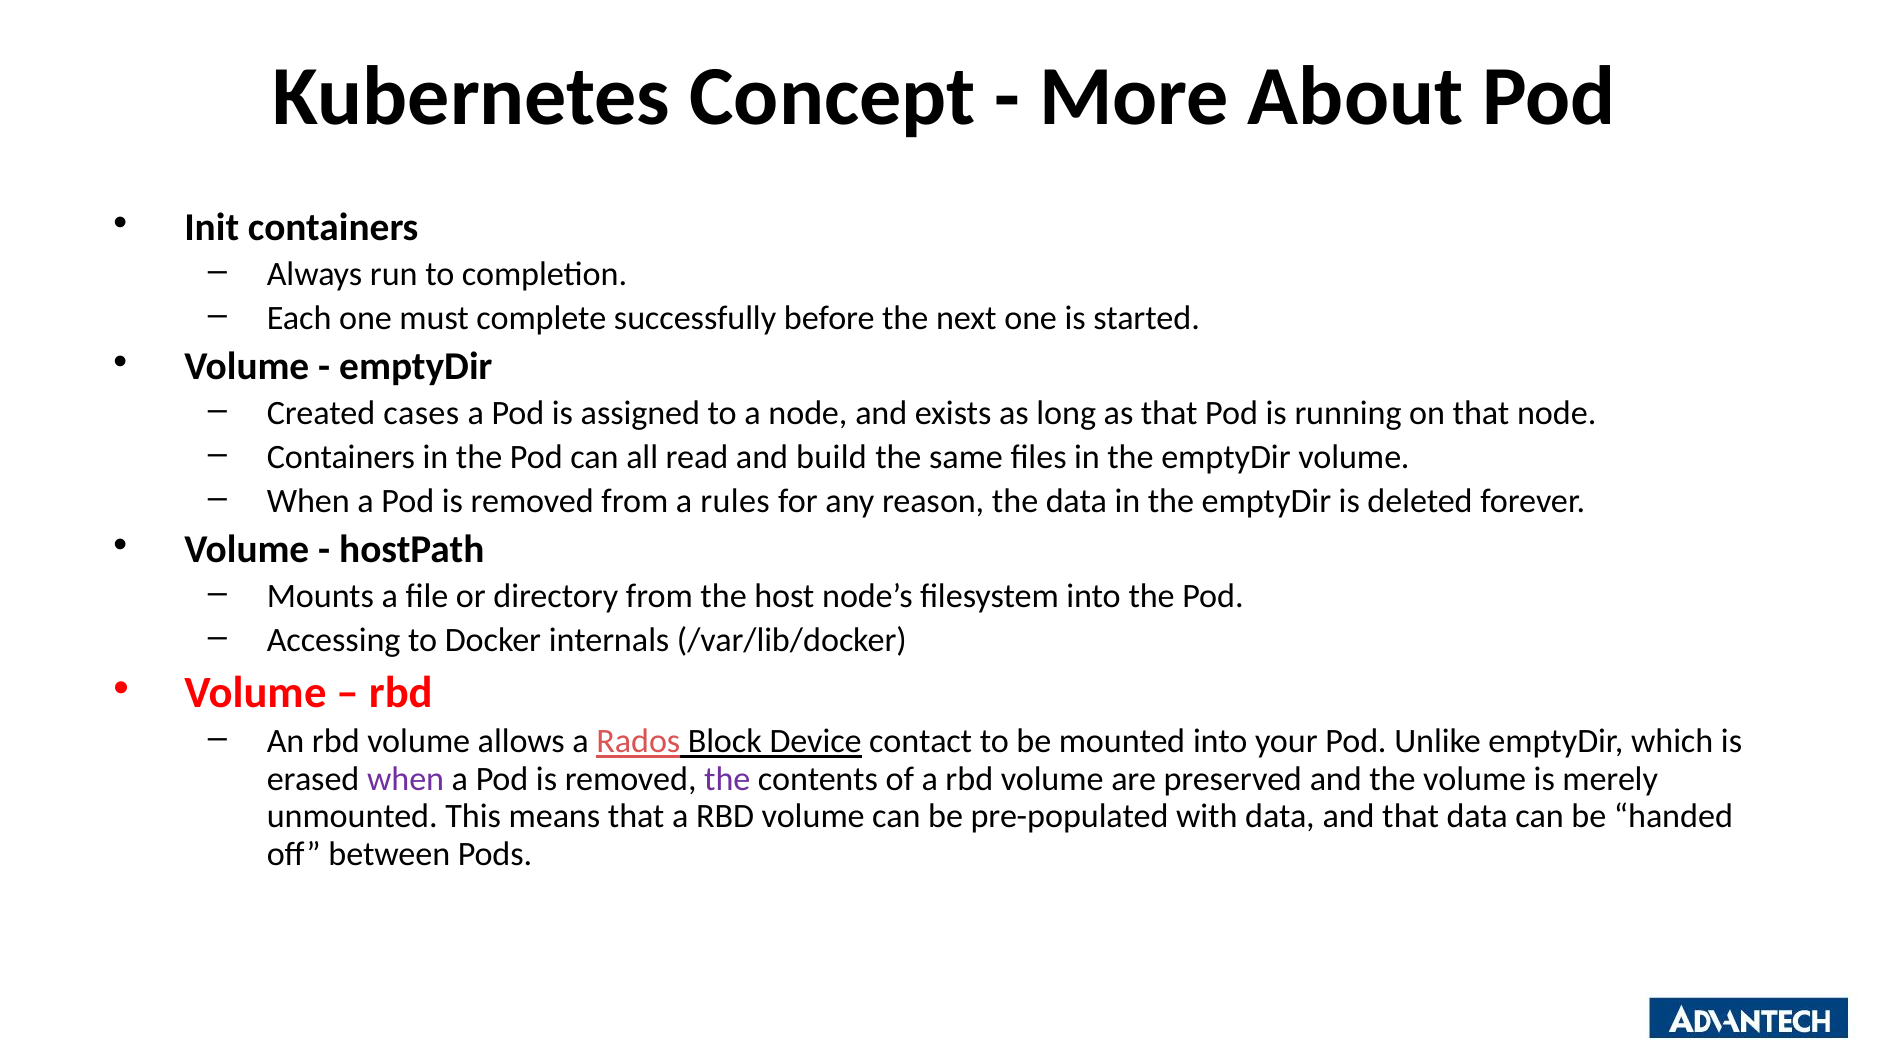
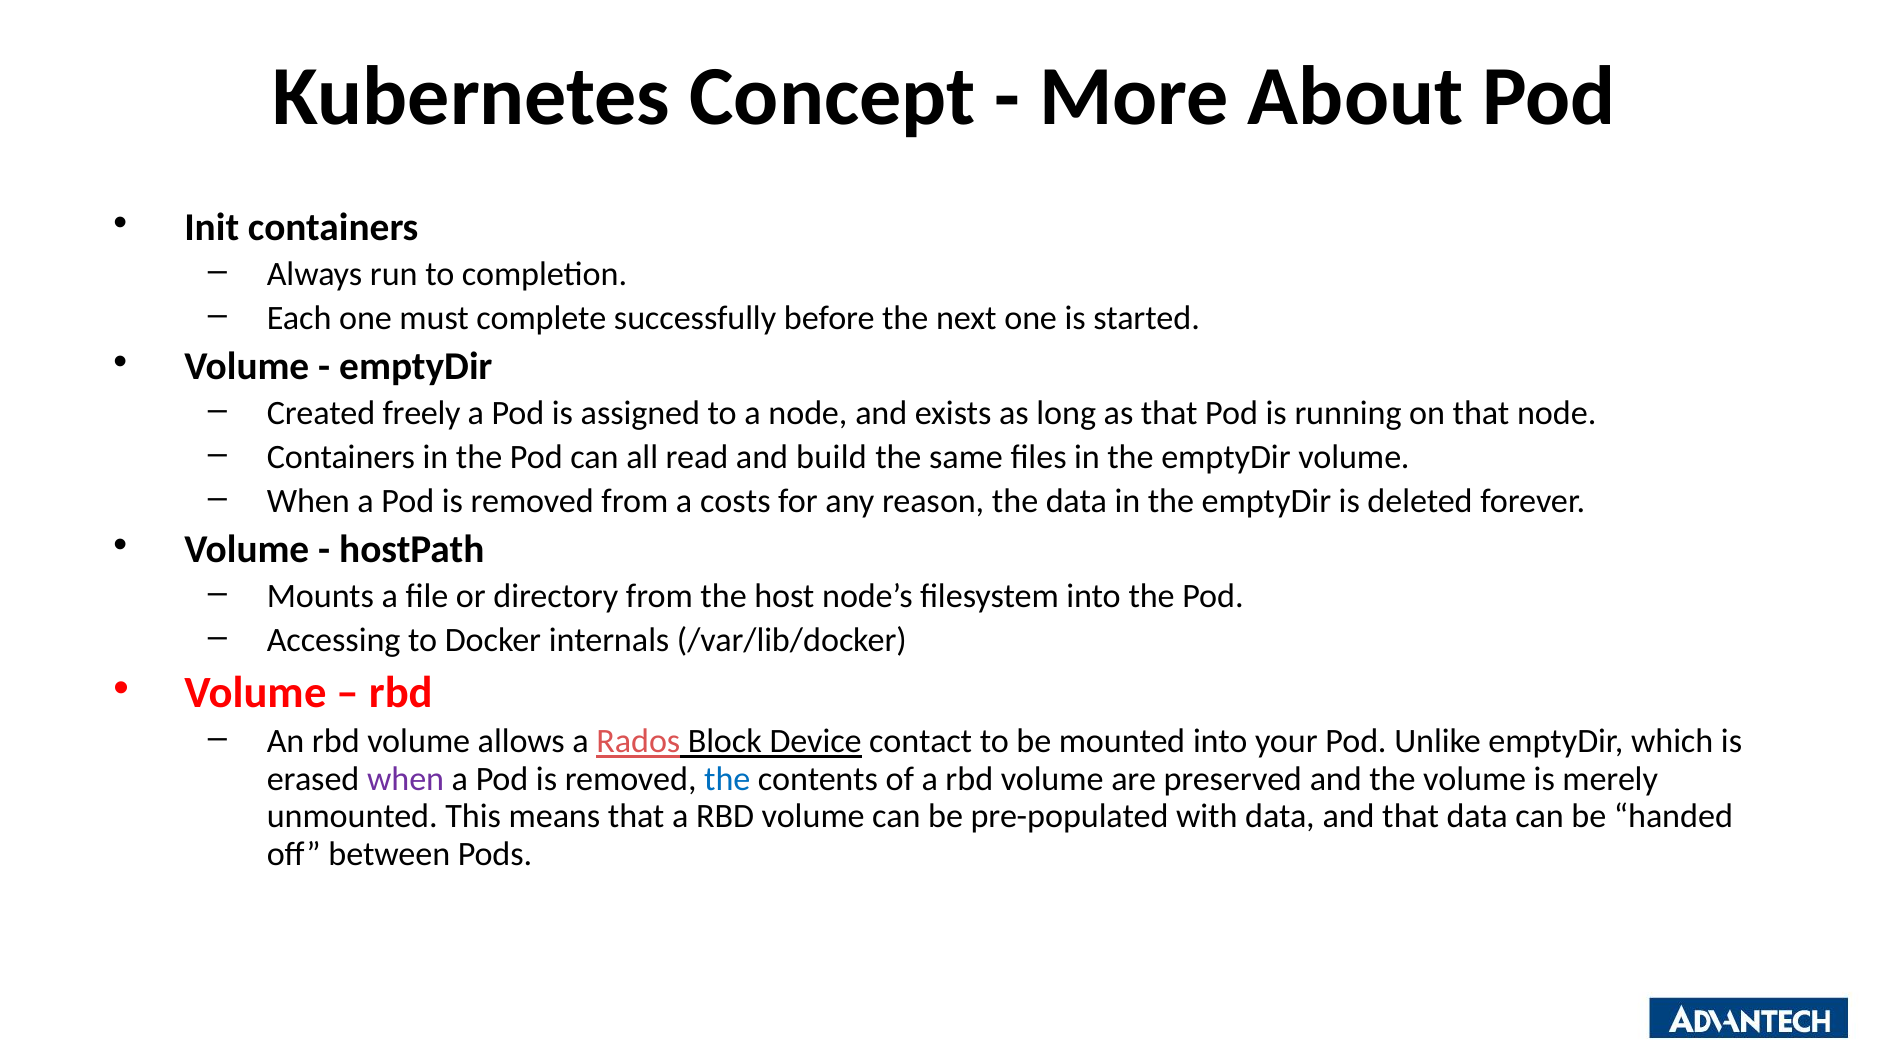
cases: cases -> freely
rules: rules -> costs
the at (727, 779) colour: purple -> blue
